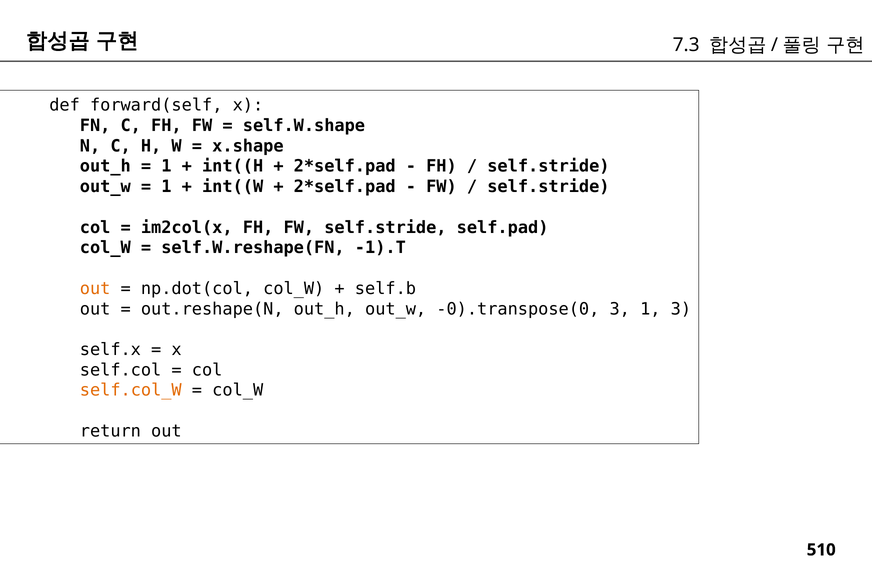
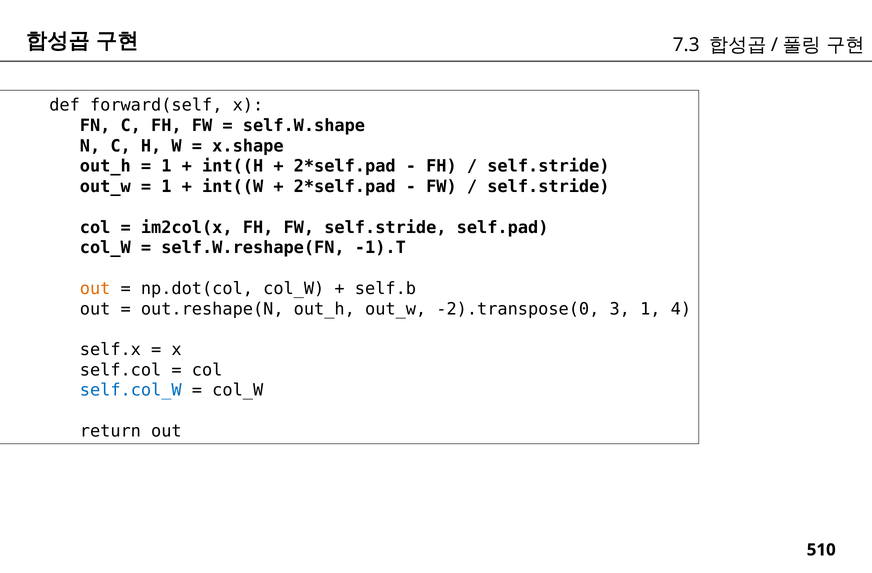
-0).transpose(0: -0).transpose(0 -> -2).transpose(0
1 3: 3 -> 4
self.col_W colour: orange -> blue
